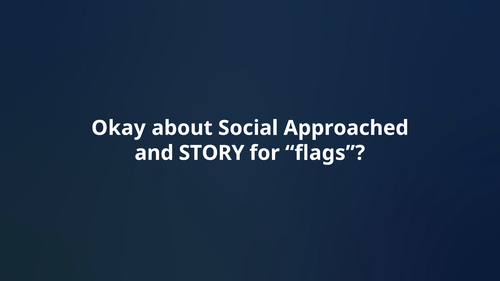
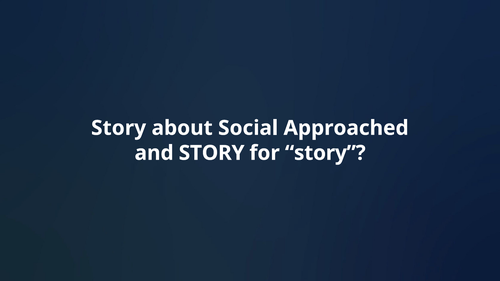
Okay at (119, 128): Okay -> Story
for flags: flags -> story
